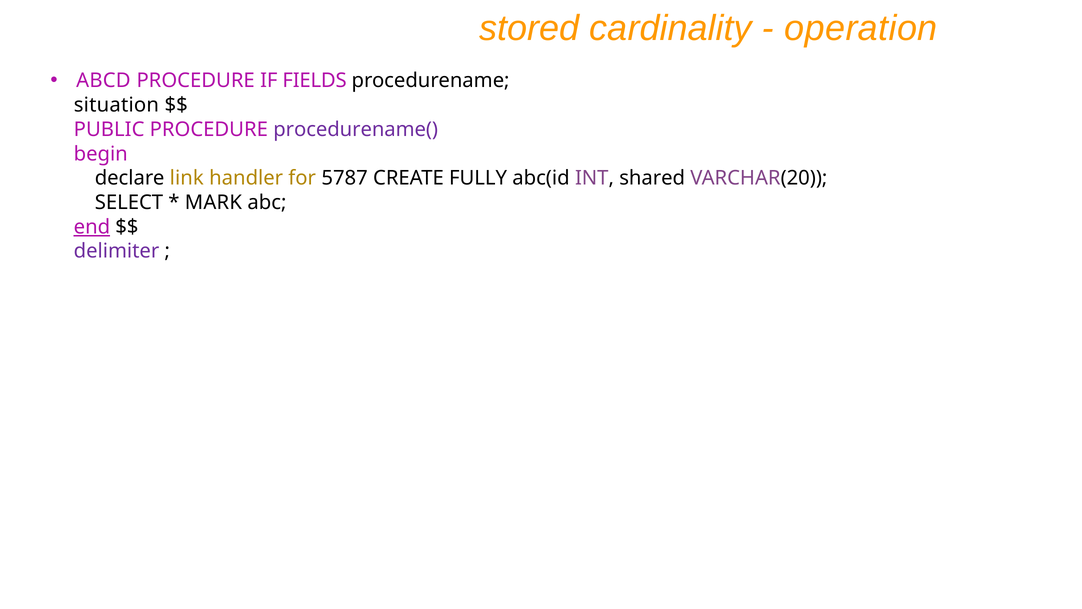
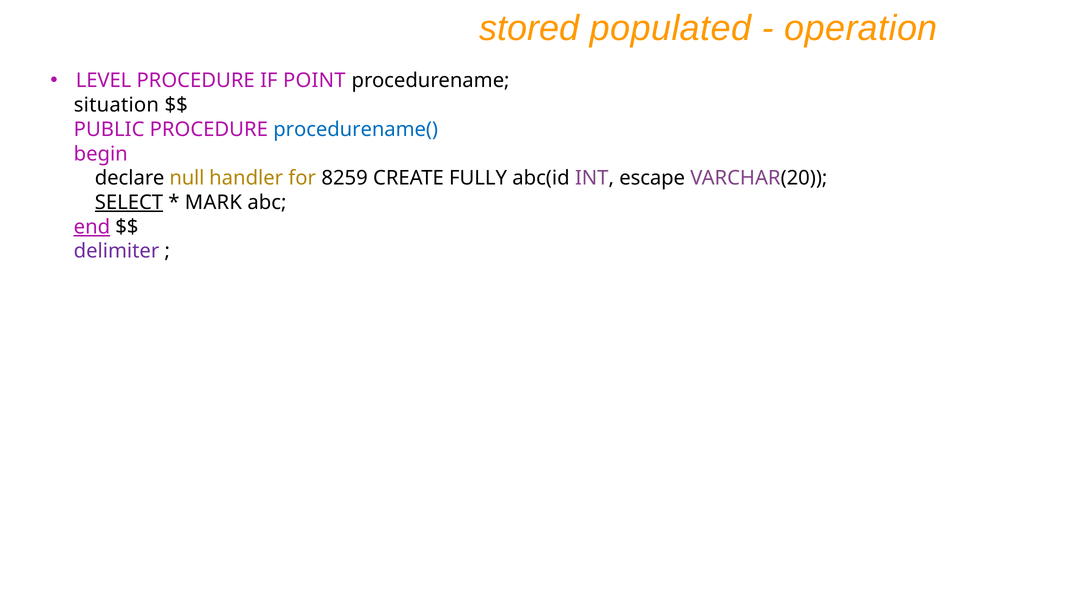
cardinality: cardinality -> populated
ABCD: ABCD -> LEVEL
FIELDS: FIELDS -> POINT
procedurename( colour: purple -> blue
link: link -> null
5787: 5787 -> 8259
shared: shared -> escape
SELECT underline: none -> present
